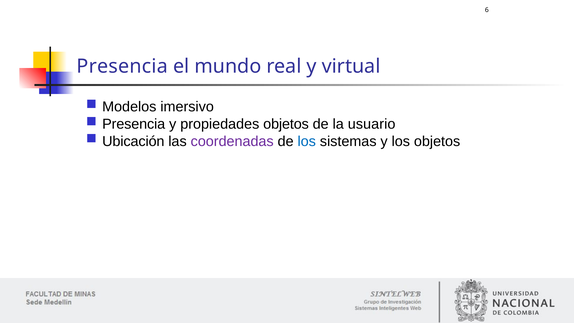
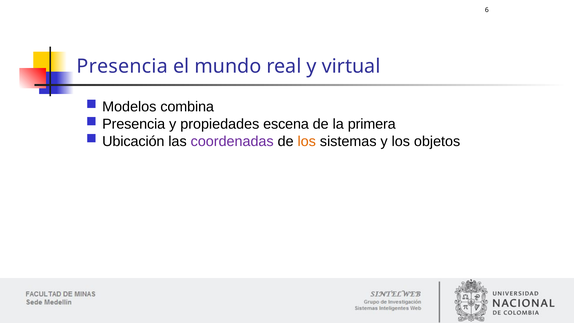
imersivo: imersivo -> combina
propiedades objetos: objetos -> escena
usuario: usuario -> primera
los at (307, 141) colour: blue -> orange
